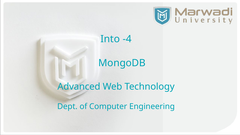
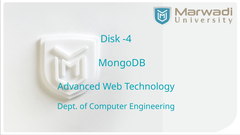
Into: Into -> Disk
